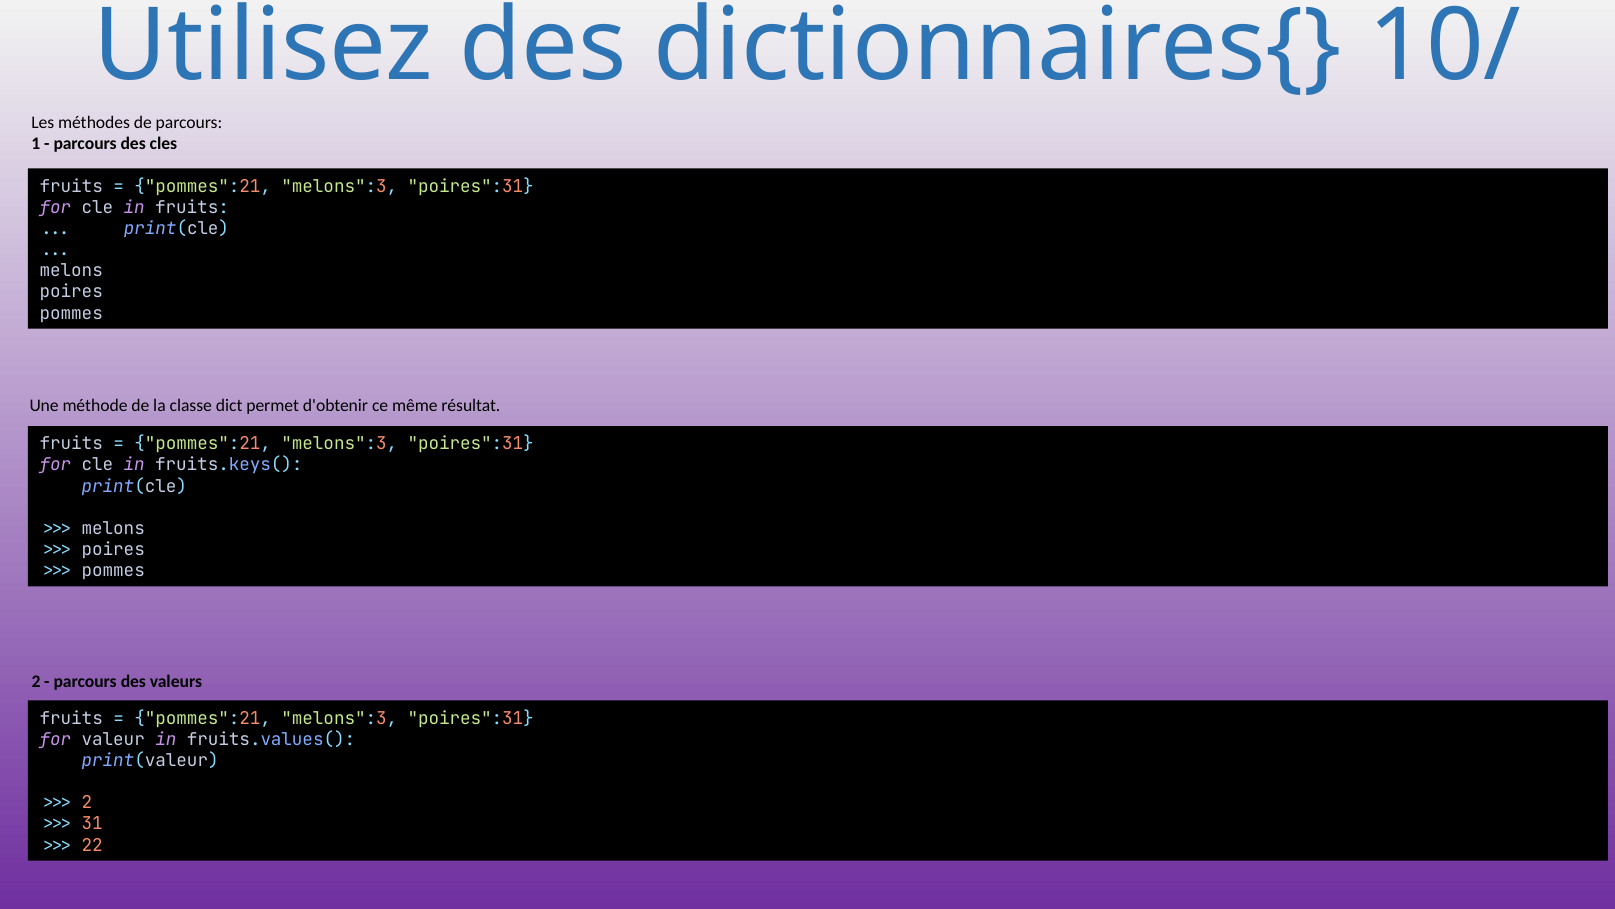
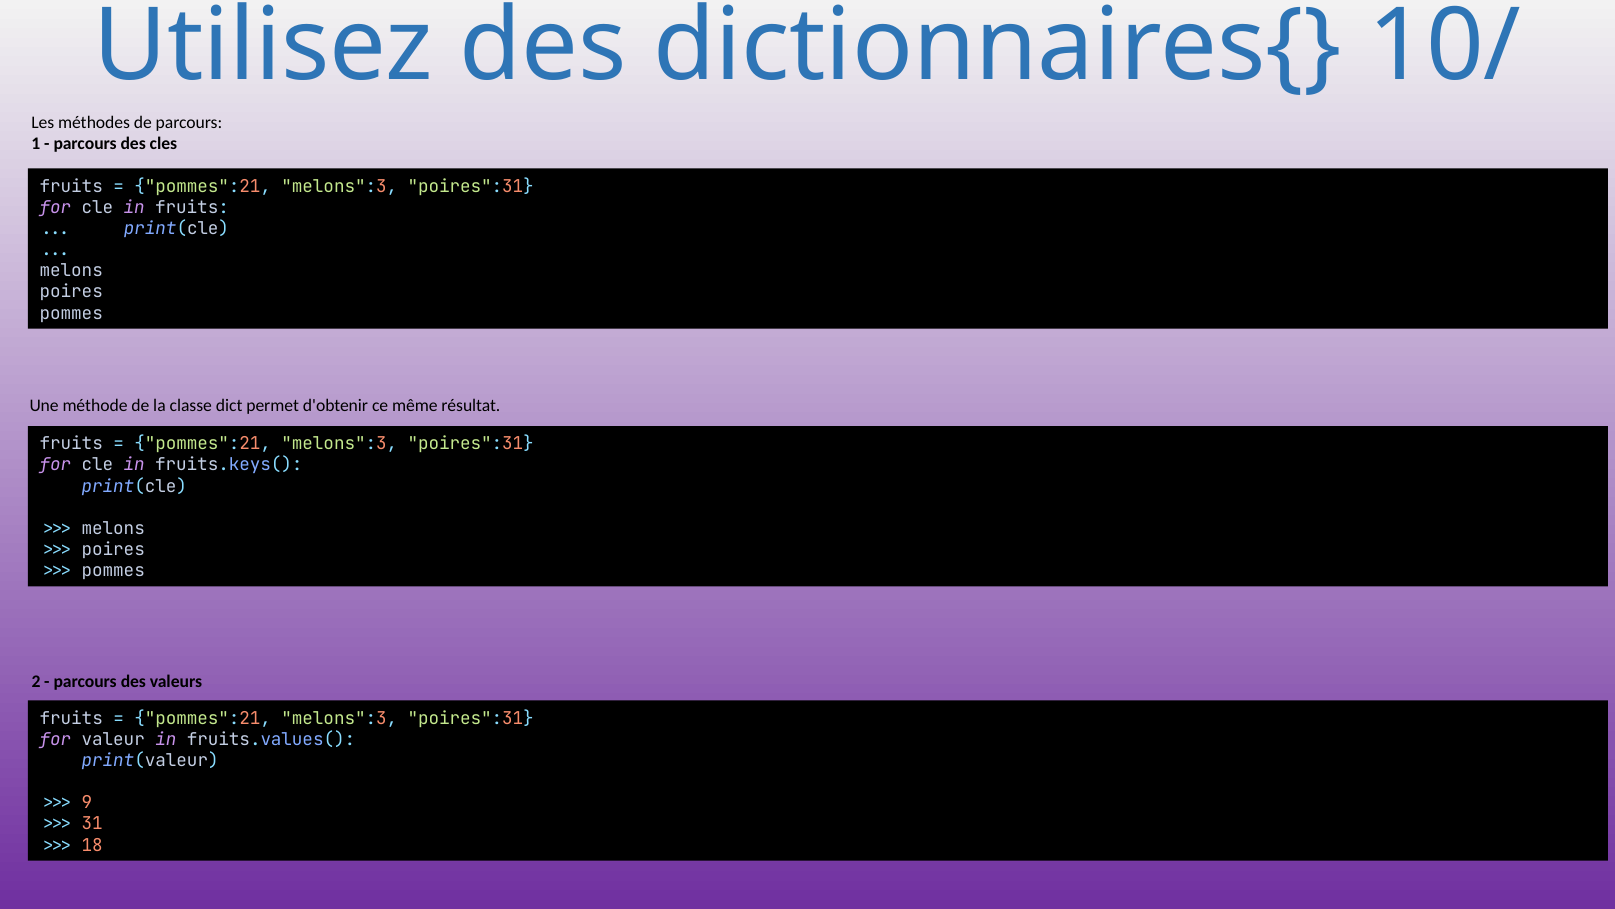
2 at (87, 802): 2 -> 9
22: 22 -> 18
